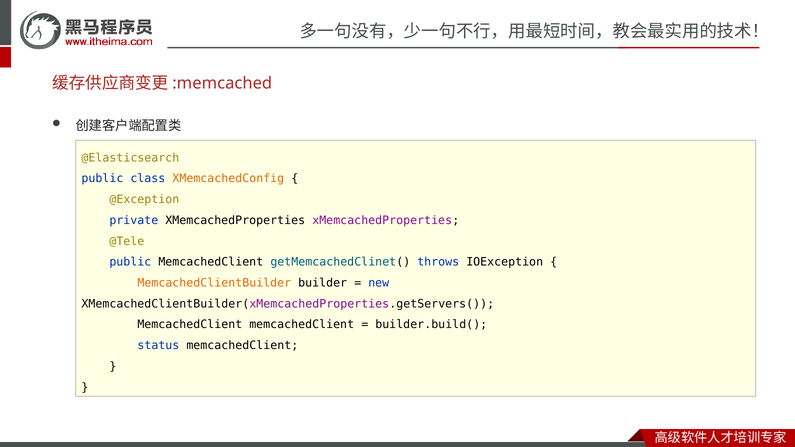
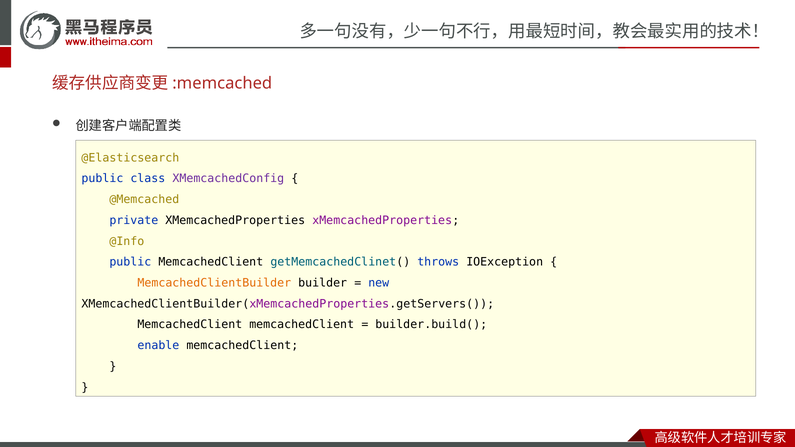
XMemcachedConfig colour: orange -> purple
@Exception: @Exception -> @Memcached
@Tele: @Tele -> @Info
status: status -> enable
